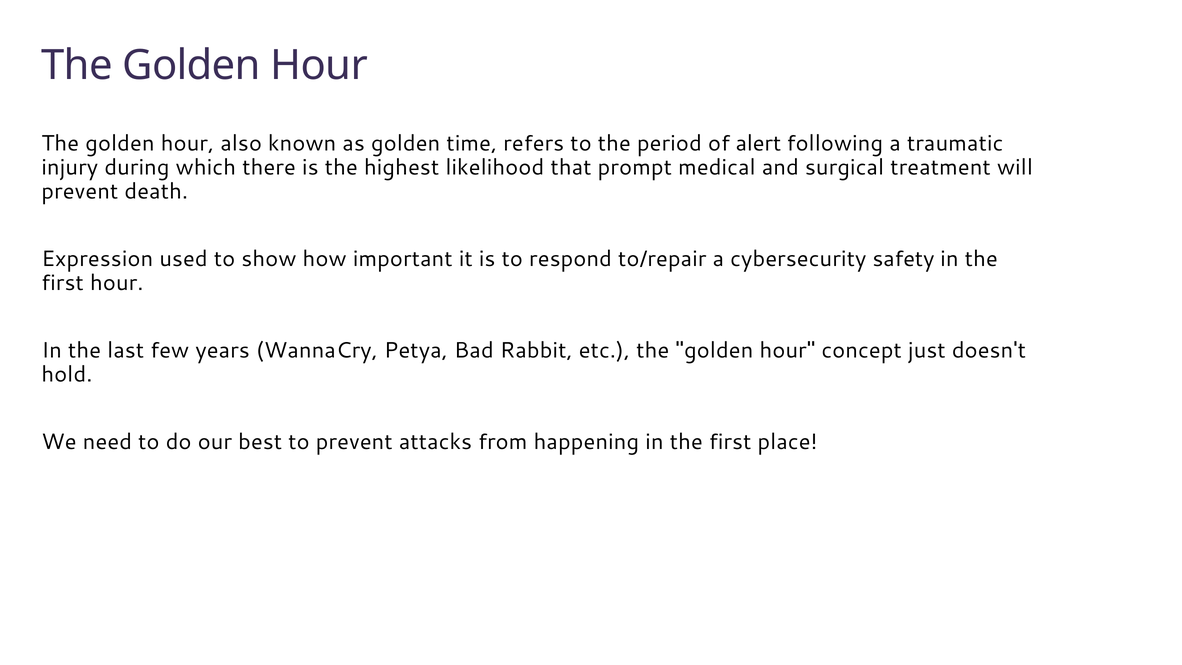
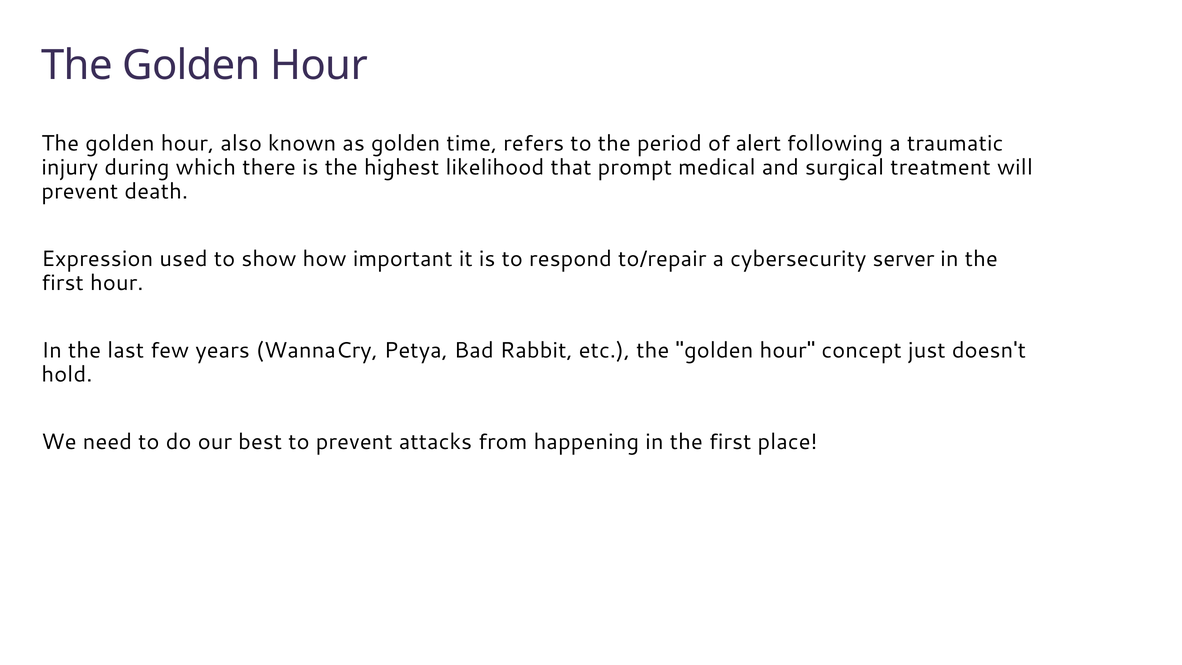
safety: safety -> server
